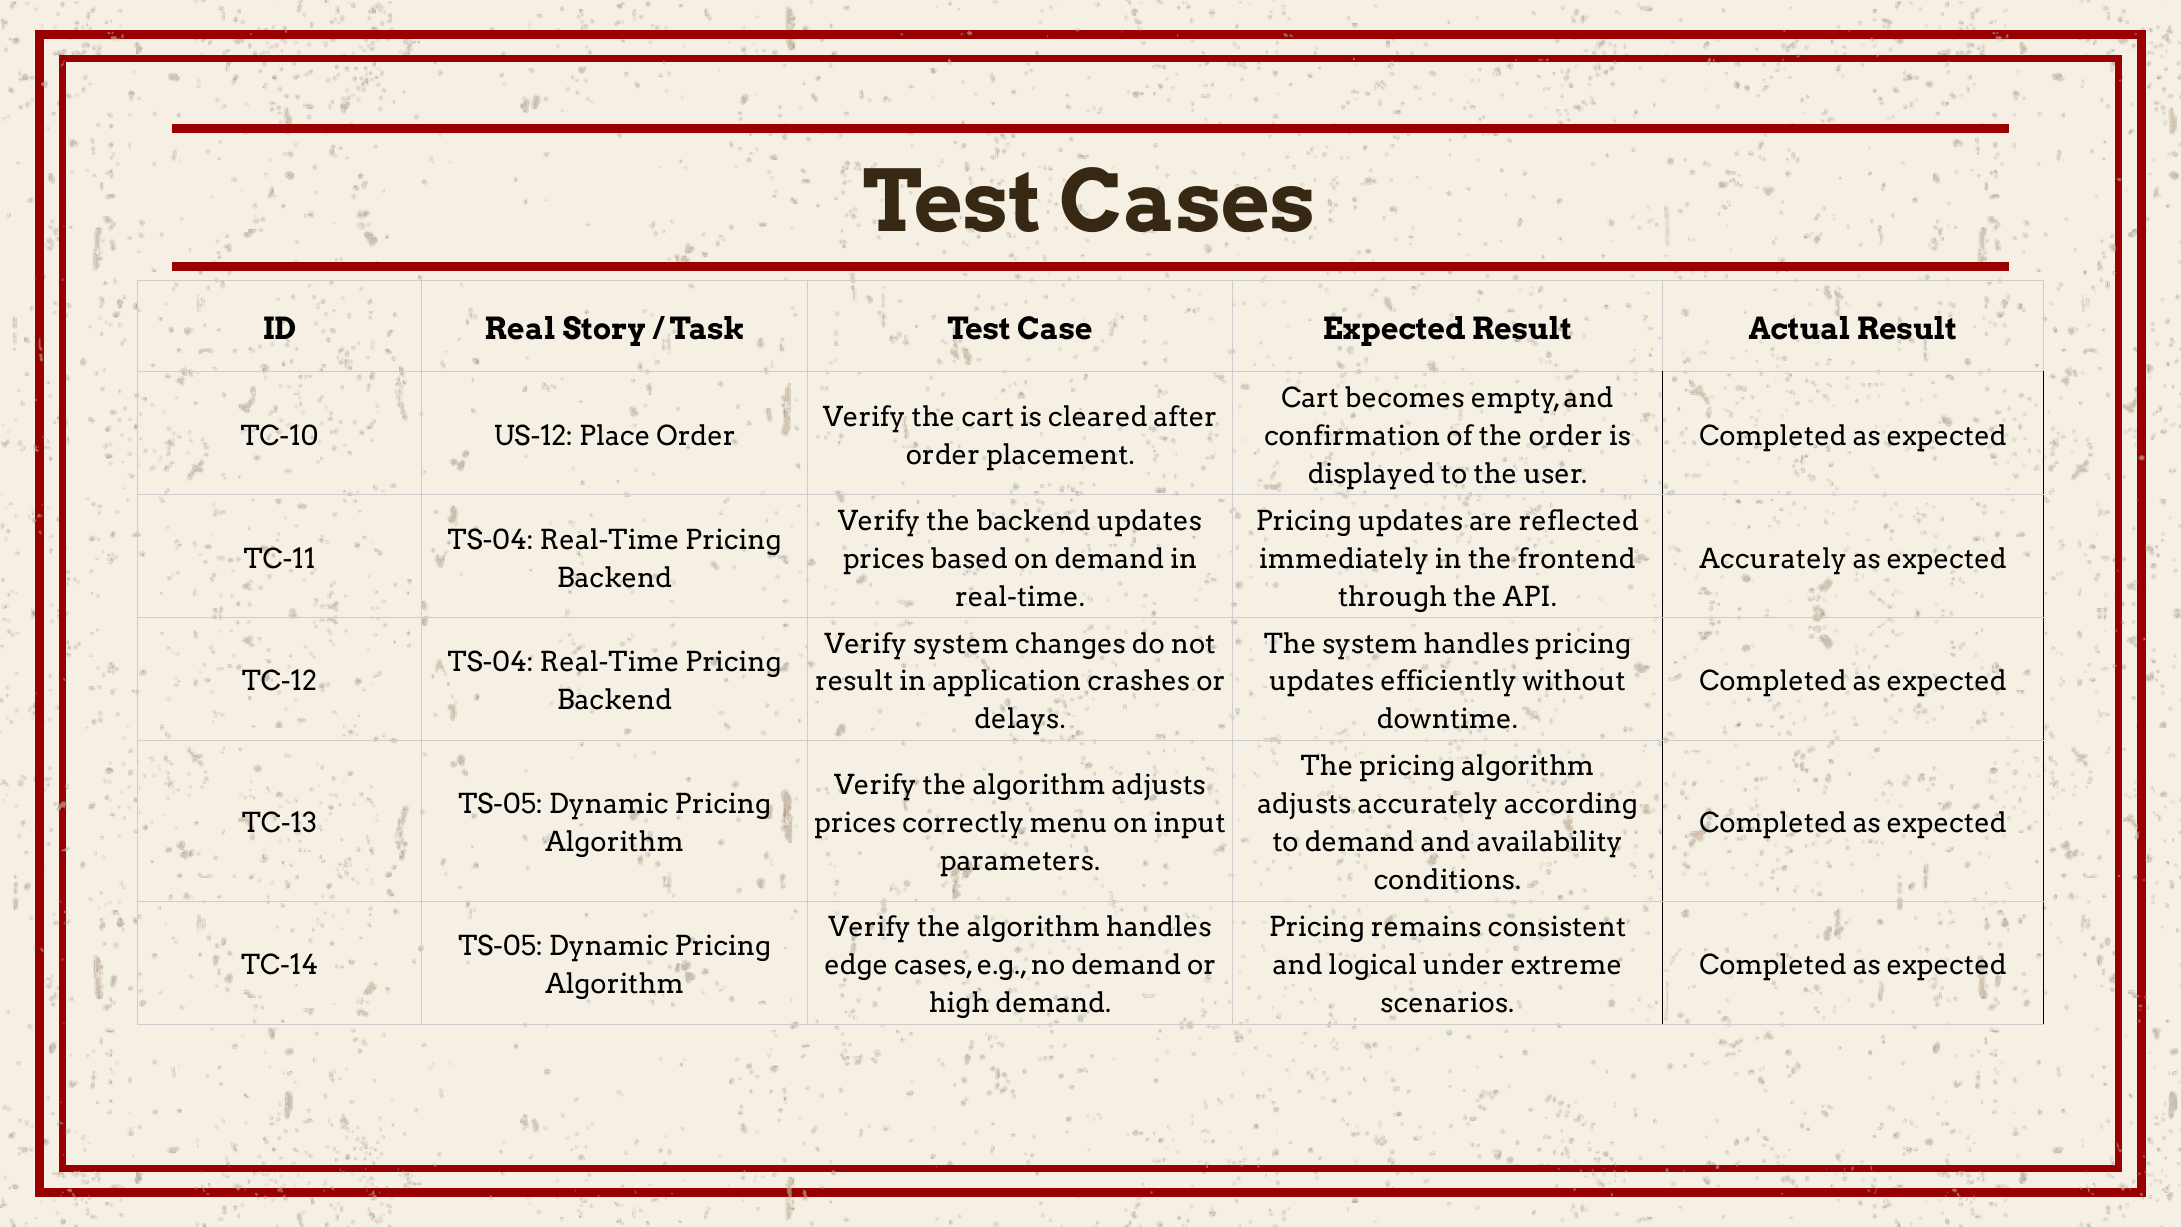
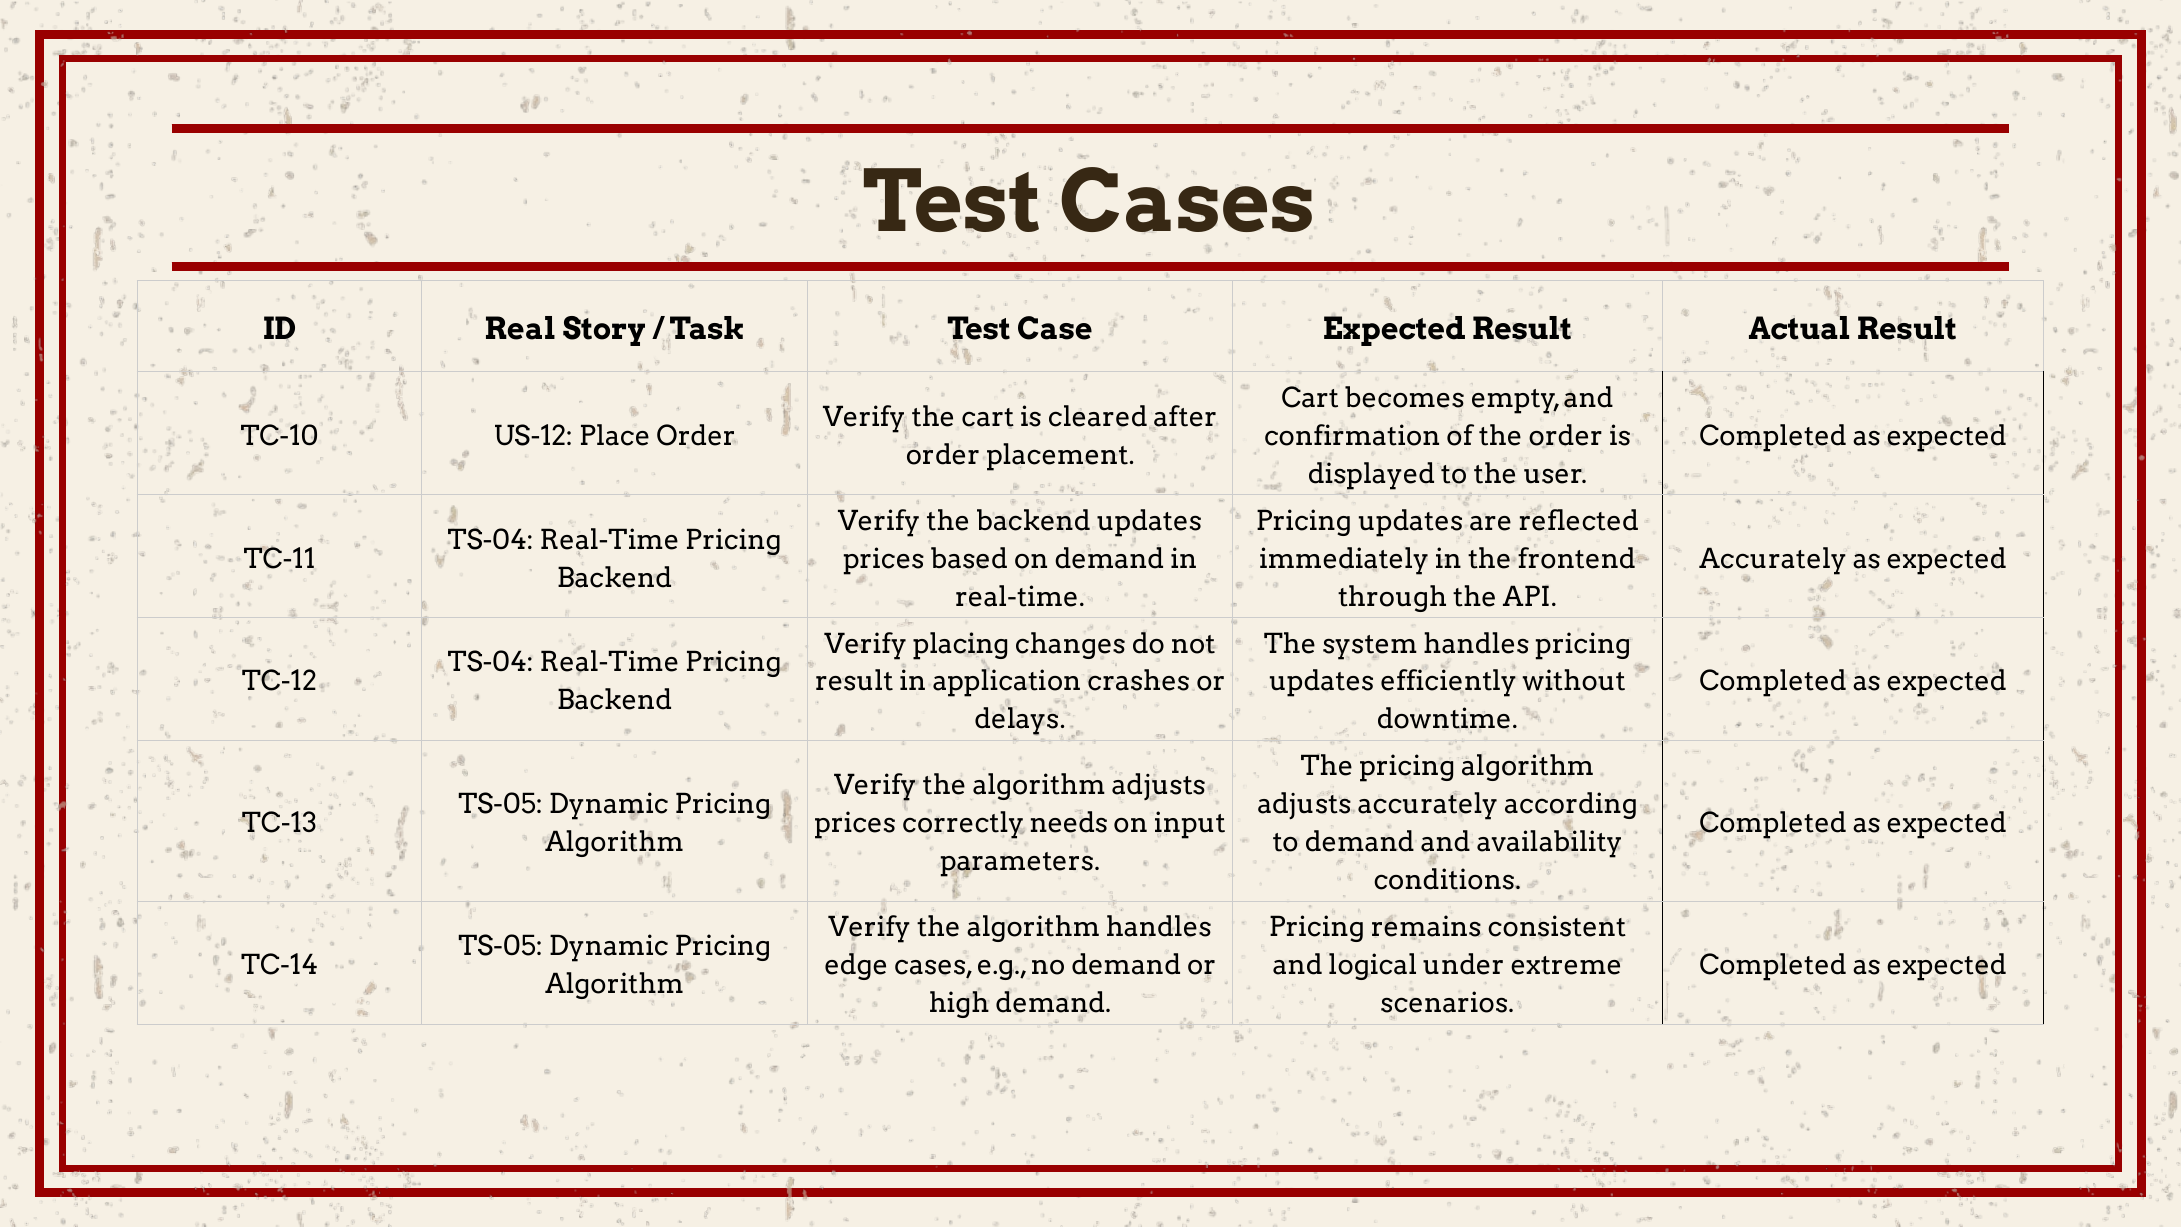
Verify system: system -> placing
menu: menu -> needs
